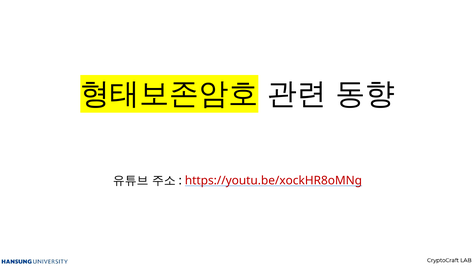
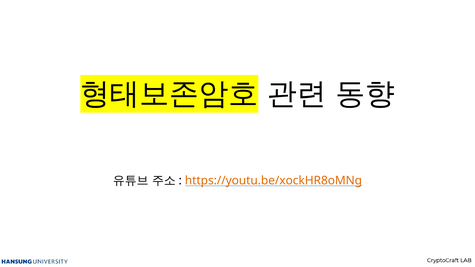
https://youtu.be/xockHR8oMNg colour: red -> orange
